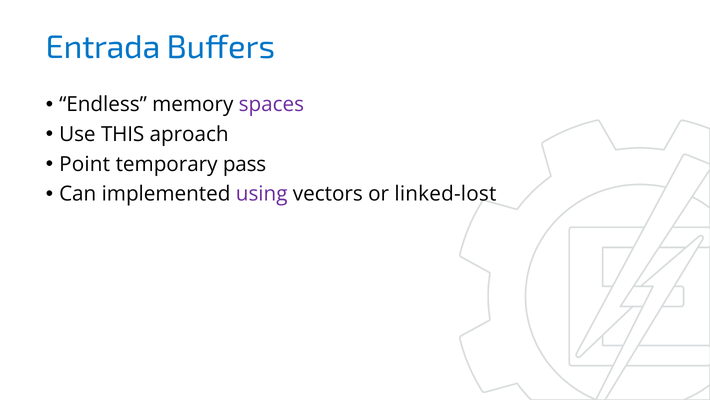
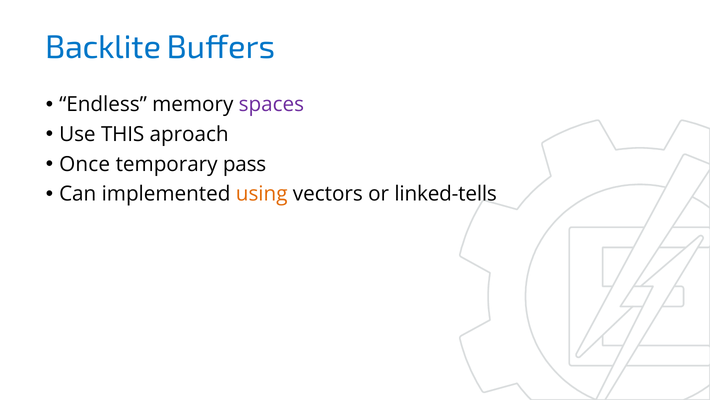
Entrada: Entrada -> Backlite
Point: Point -> Once
using colour: purple -> orange
linked-lost: linked-lost -> linked-tells
